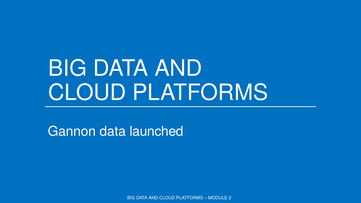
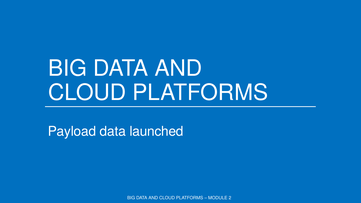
Gannon: Gannon -> Payload
